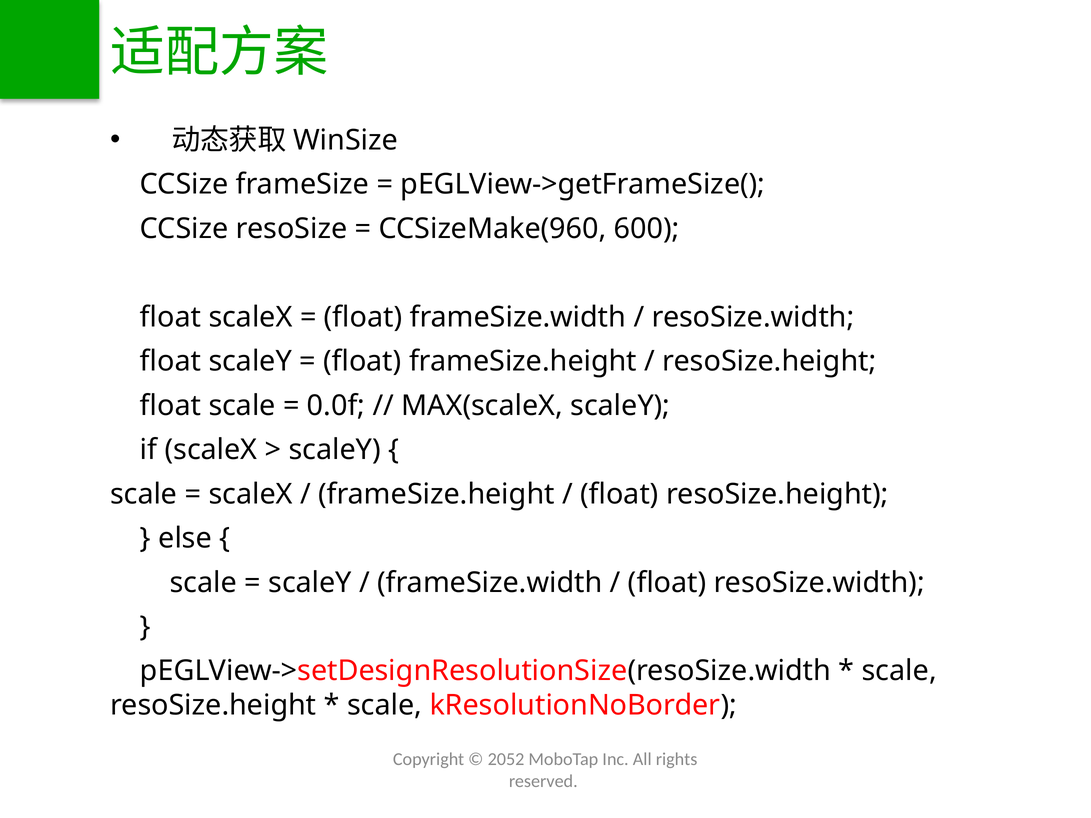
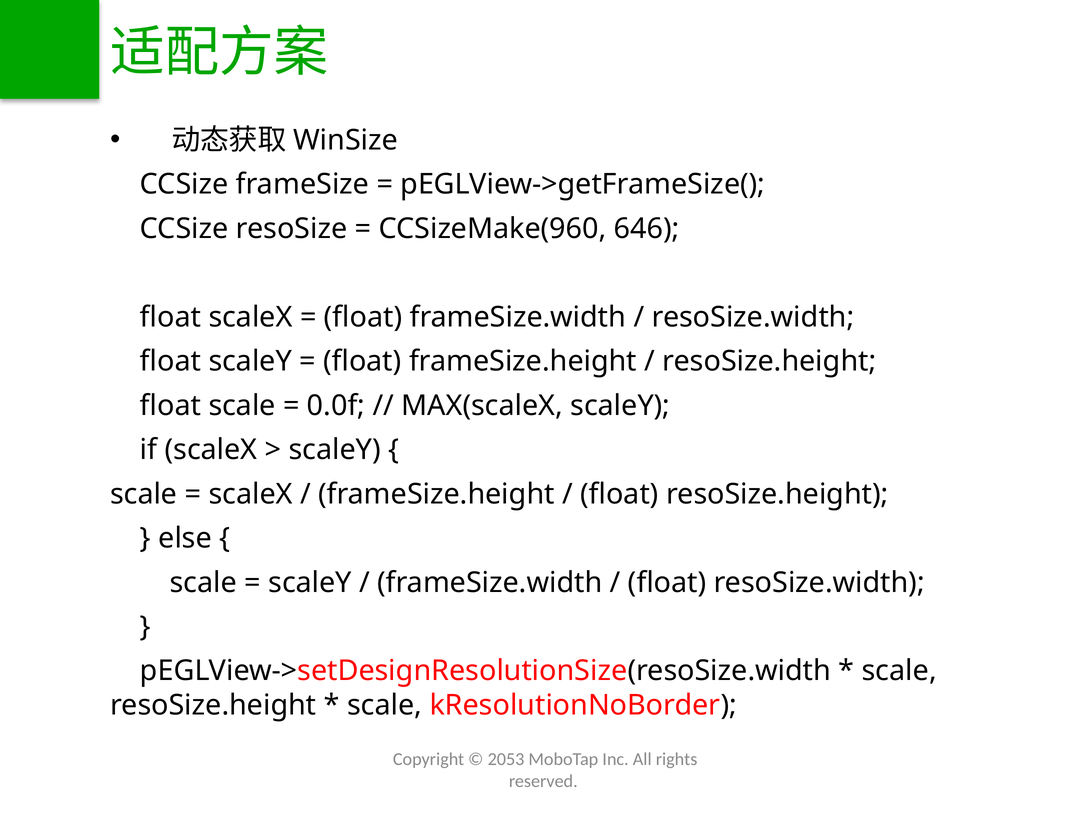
600: 600 -> 646
2052: 2052 -> 2053
